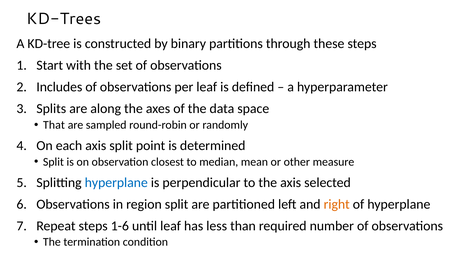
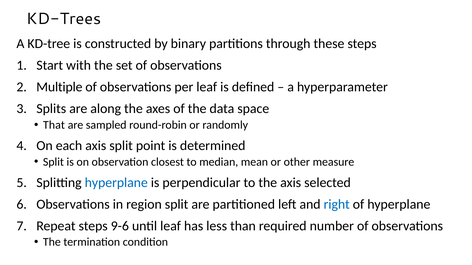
Includes: Includes -> Multiple
right colour: orange -> blue
1-6: 1-6 -> 9-6
